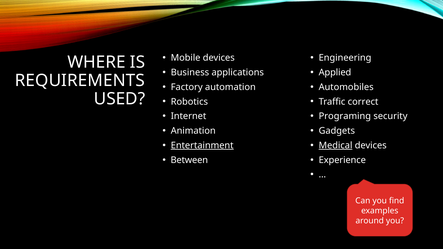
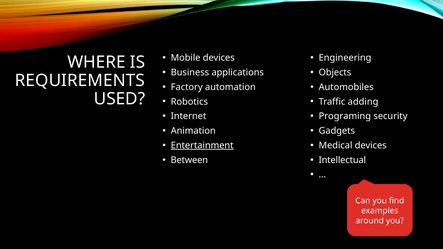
Applied: Applied -> Objects
correct: correct -> adding
Medical underline: present -> none
Experience: Experience -> Intellectual
